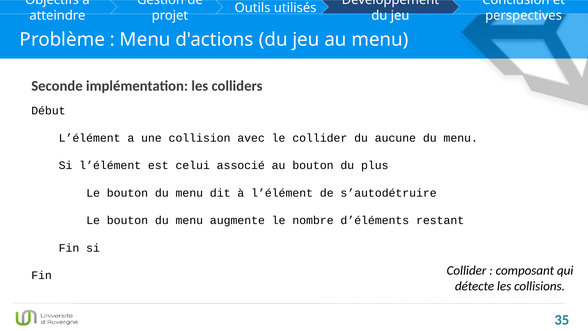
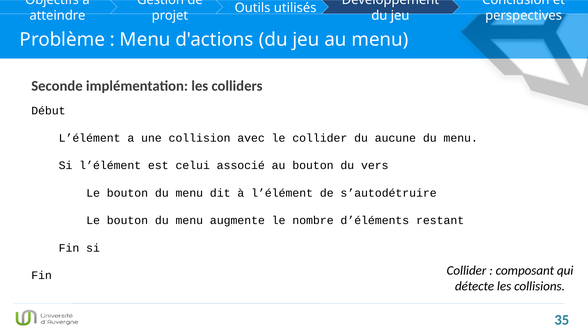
plus: plus -> vers
